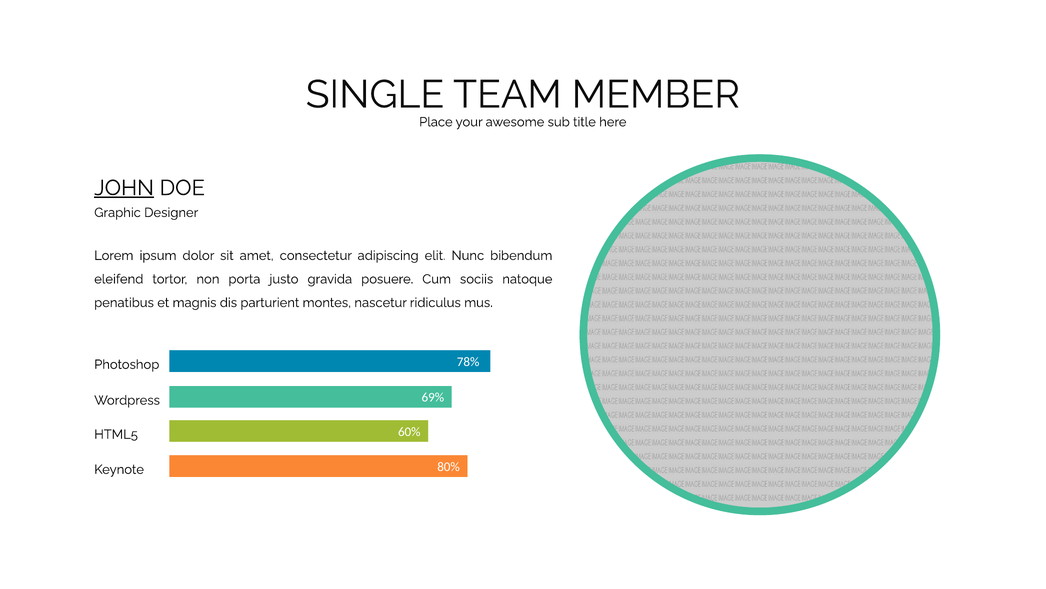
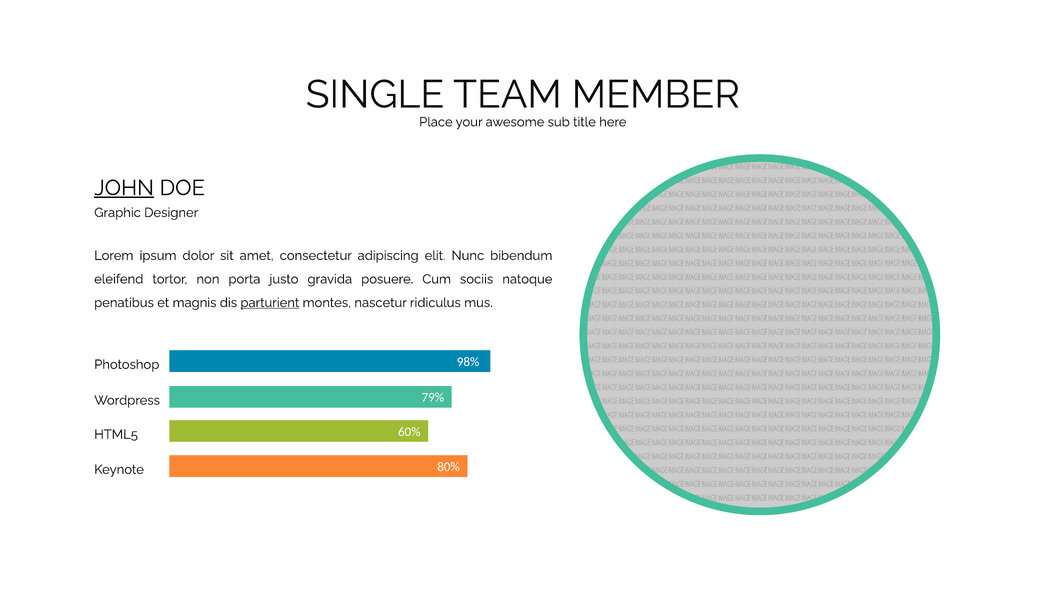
parturient underline: none -> present
78%: 78% -> 98%
69%: 69% -> 79%
